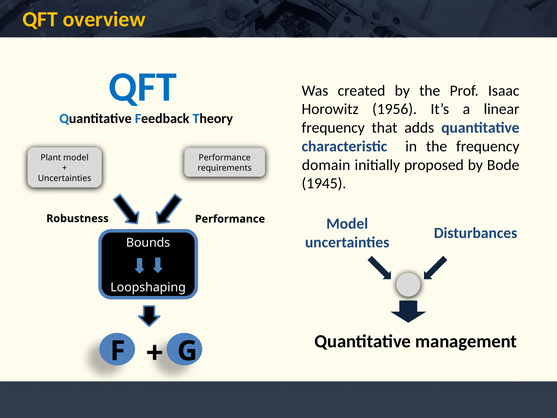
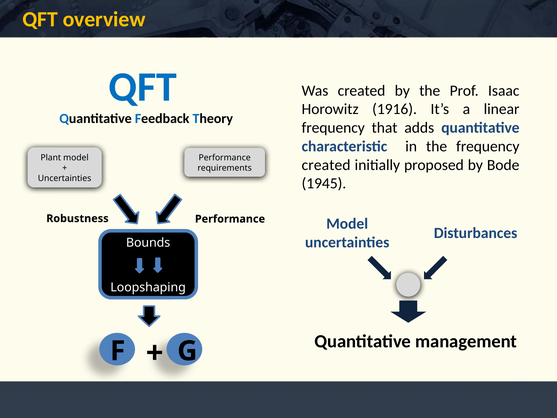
1956: 1956 -> 1916
domain at (326, 165): domain -> created
